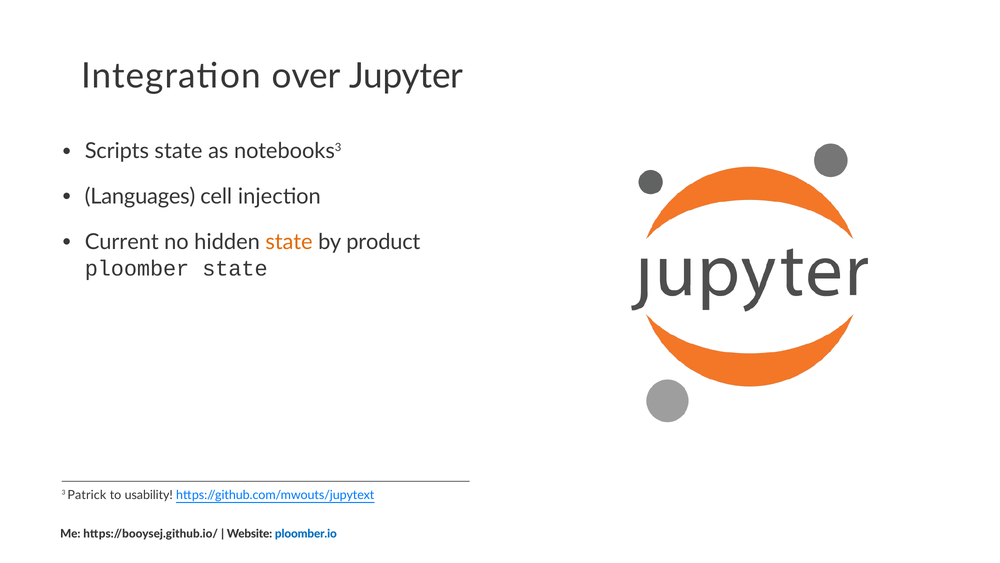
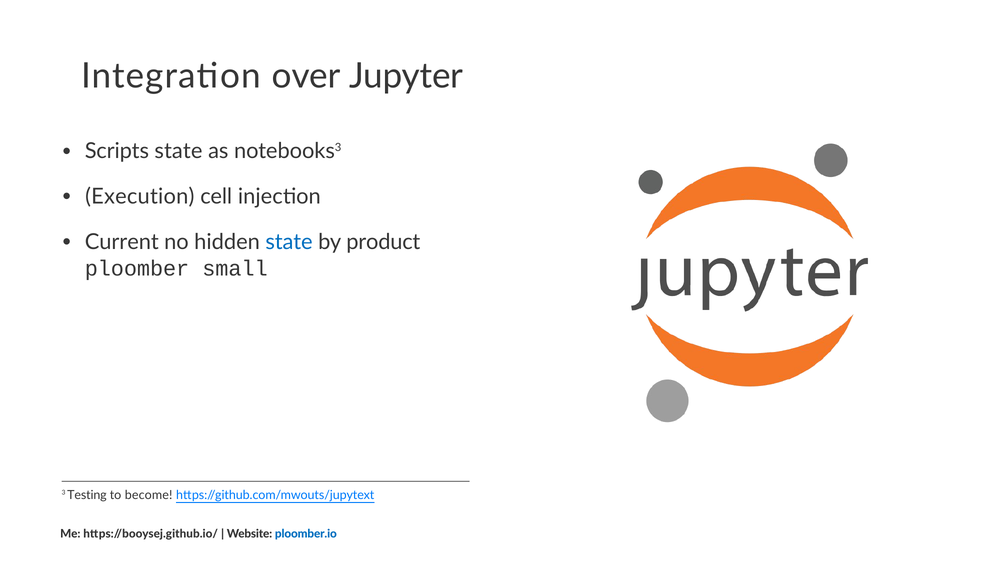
Languages: Languages -> Execution
state at (289, 242) colour: orange -> blue
ploomber state: state -> small
Patrick: Patrick -> Testing
usability: usability -> become
